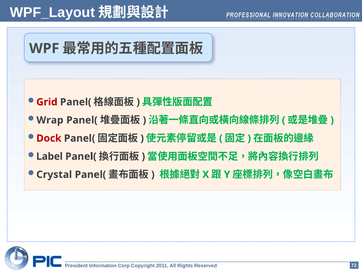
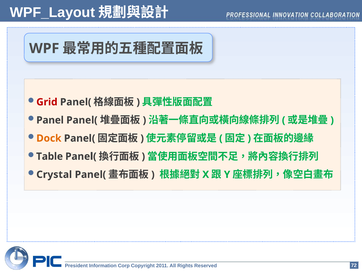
Wrap: Wrap -> Panel
Dock colour: red -> orange
Label: Label -> Table
